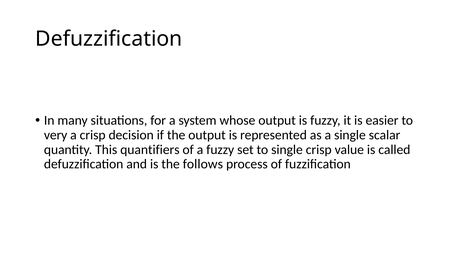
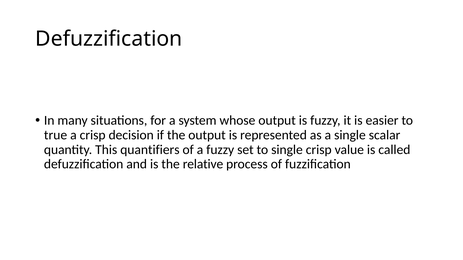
very: very -> true
follows: follows -> relative
